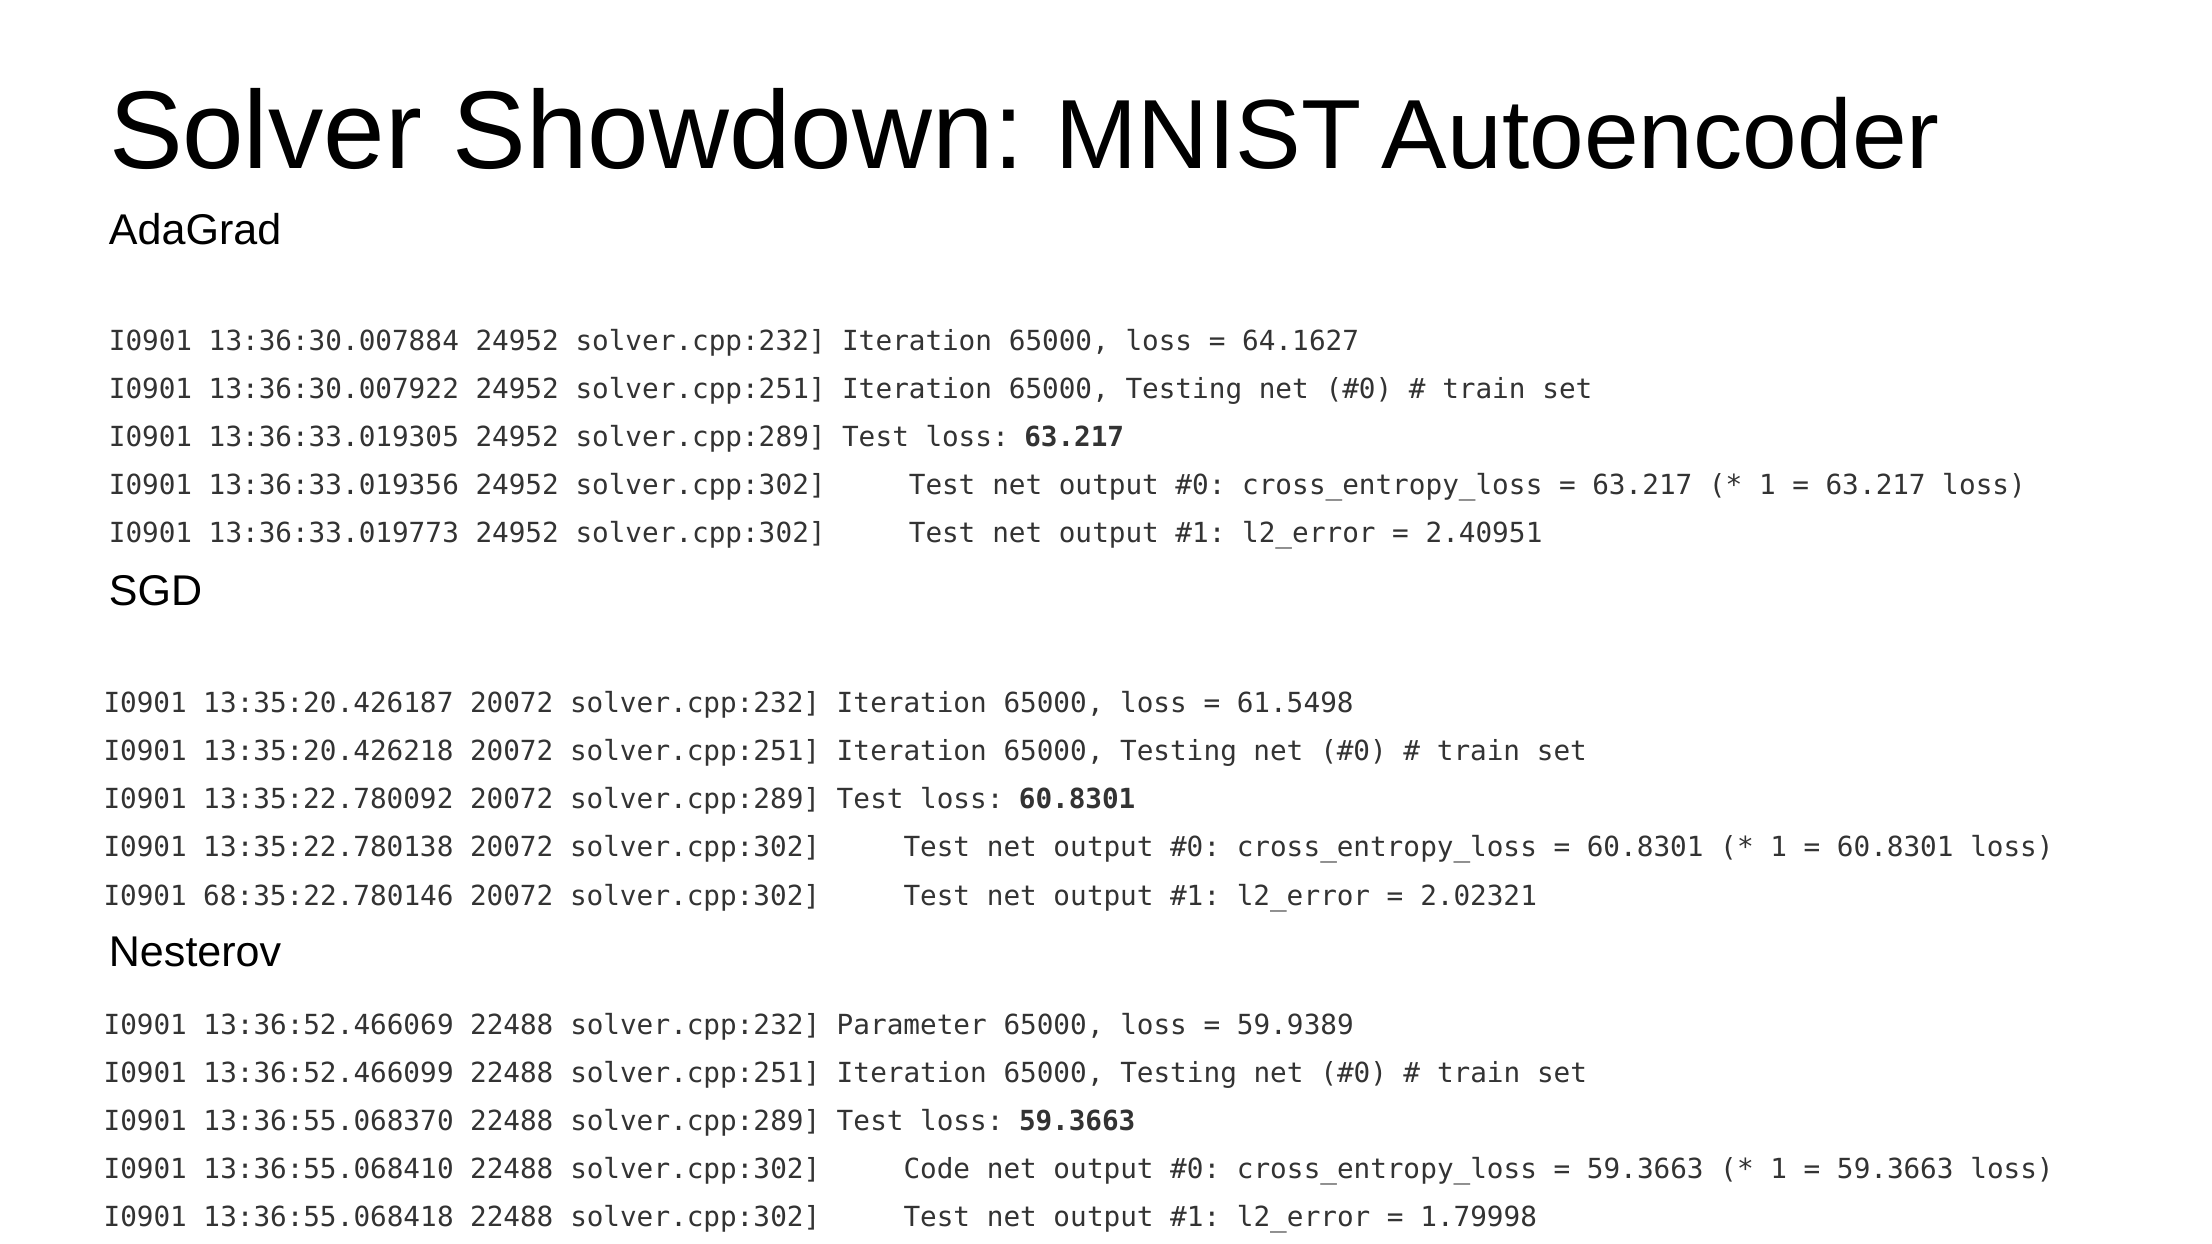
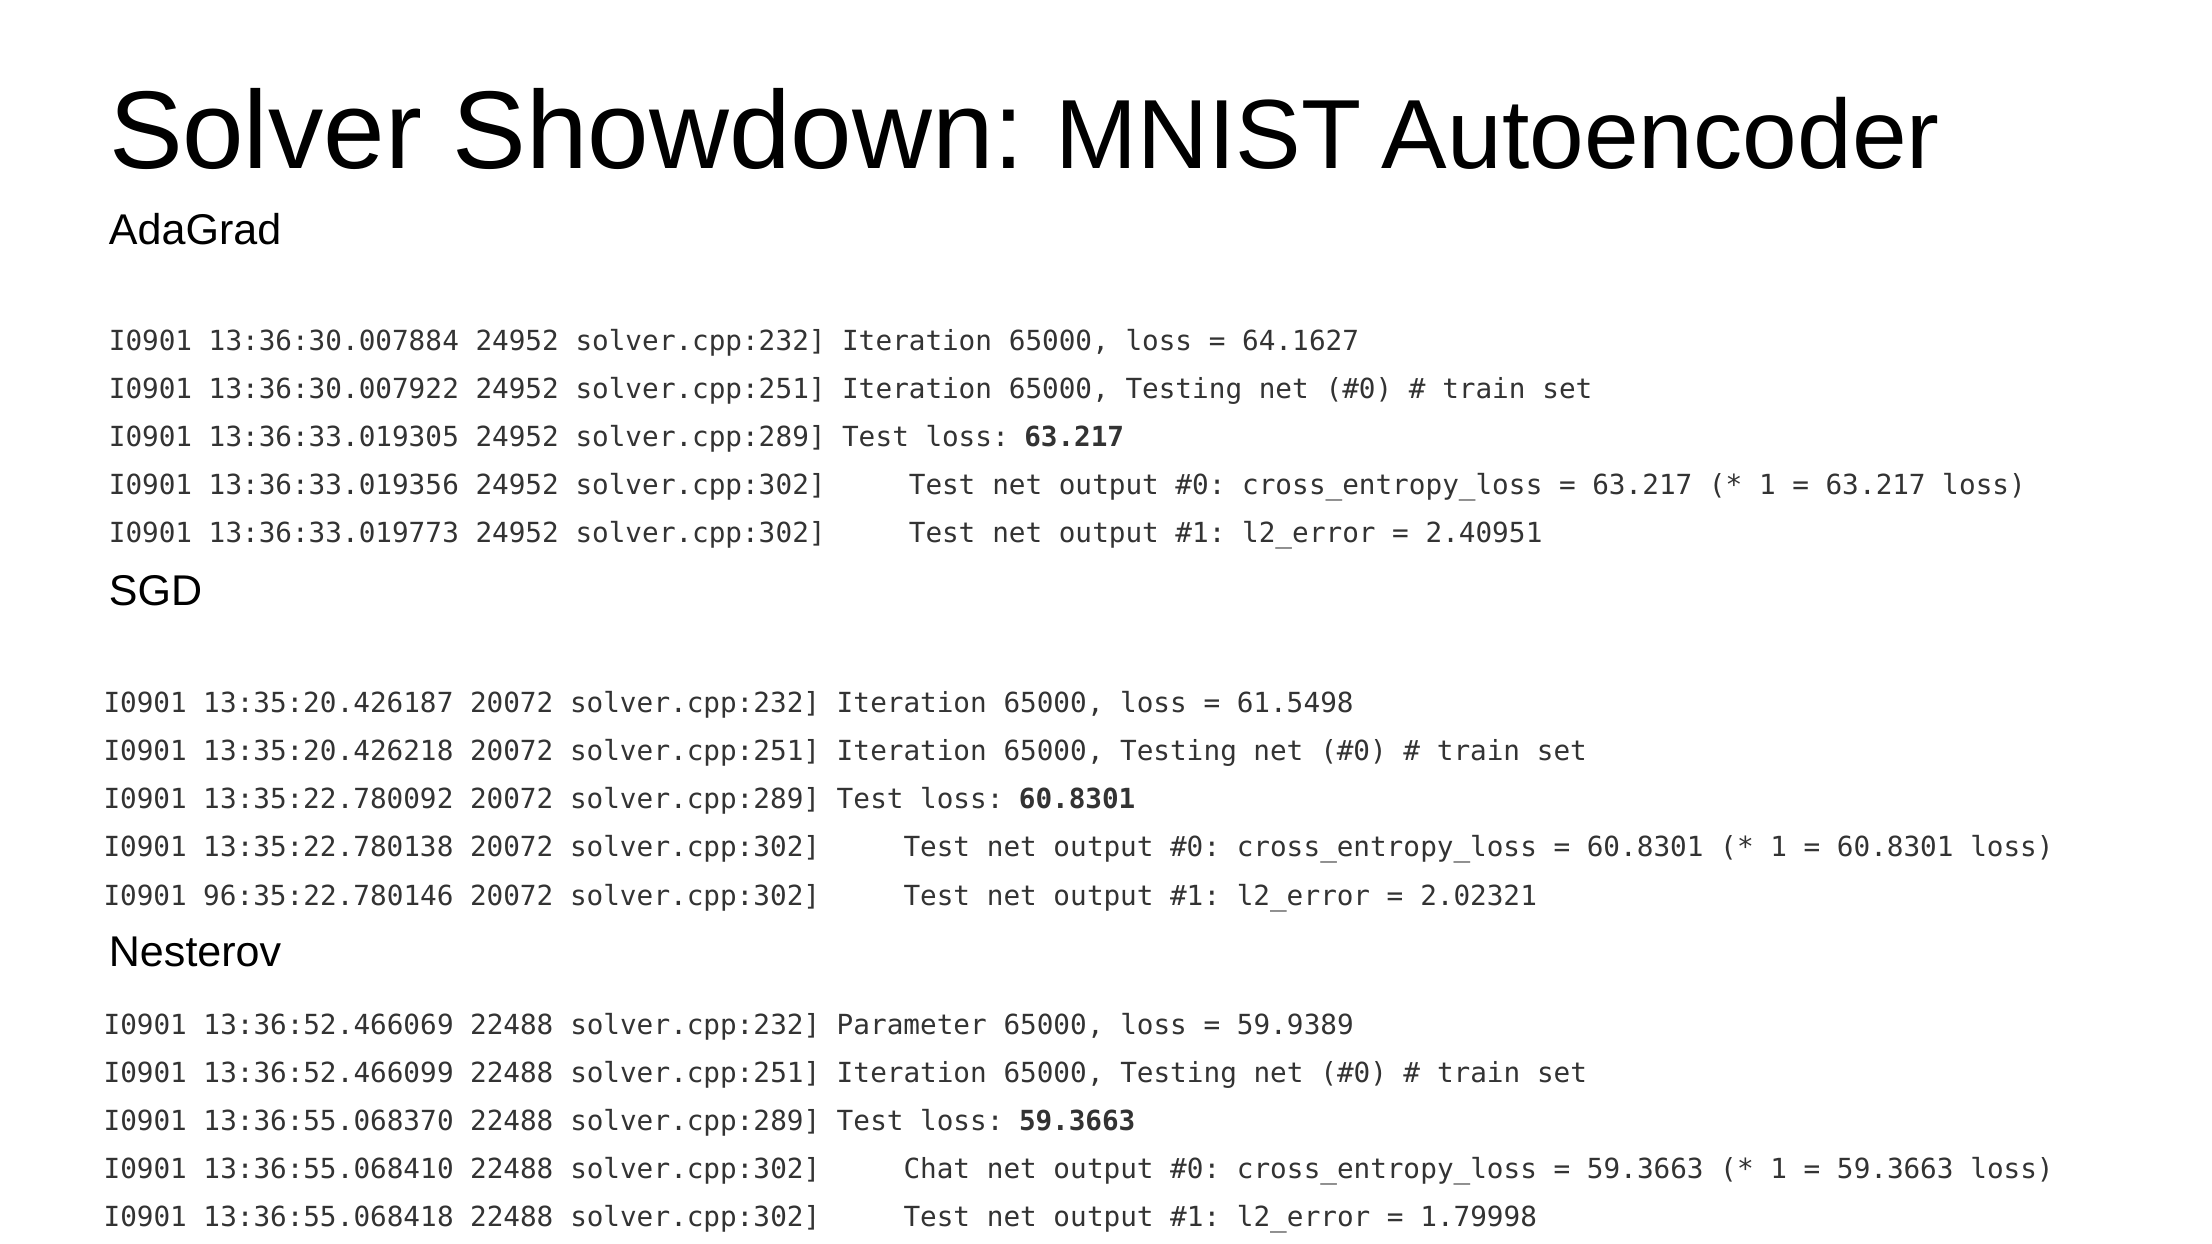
68:35:22.780146: 68:35:22.780146 -> 96:35:22.780146
Code: Code -> Chat
